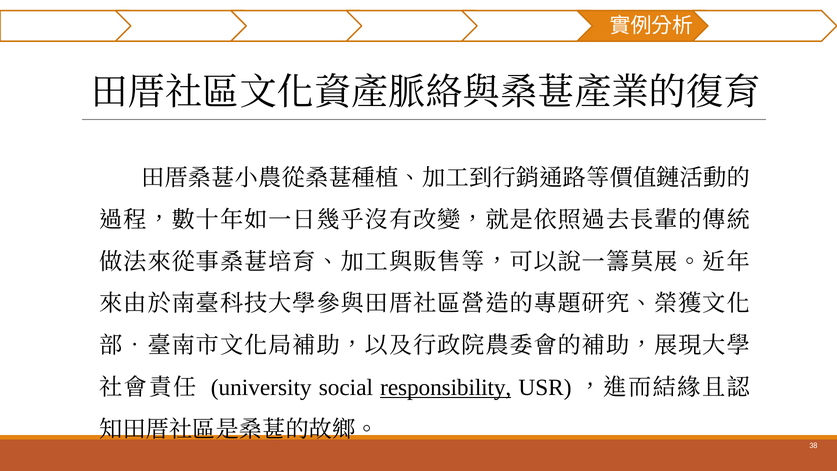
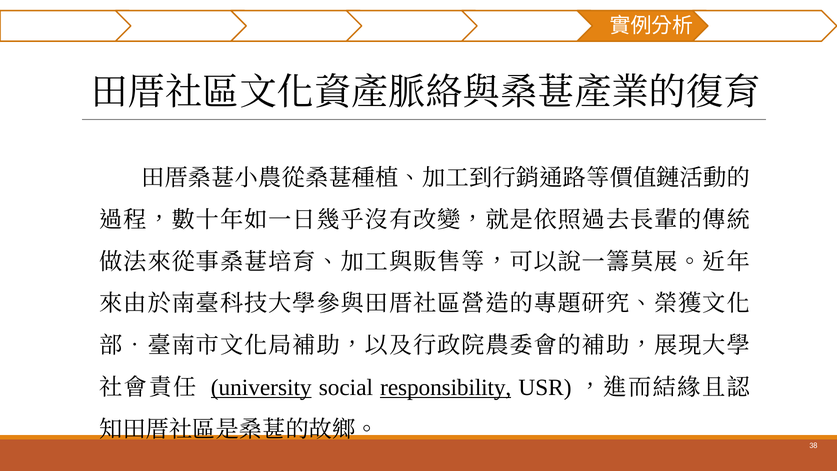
university underline: none -> present
